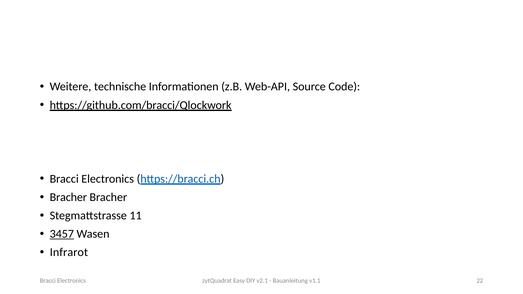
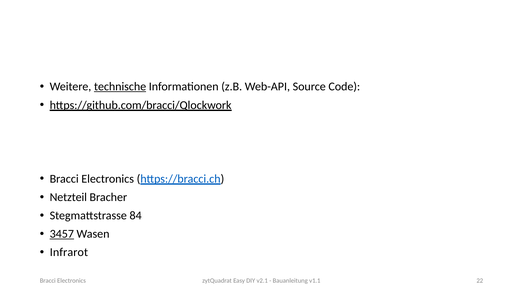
technische underline: none -> present
Bracher at (68, 197): Bracher -> Netzteil
11: 11 -> 84
